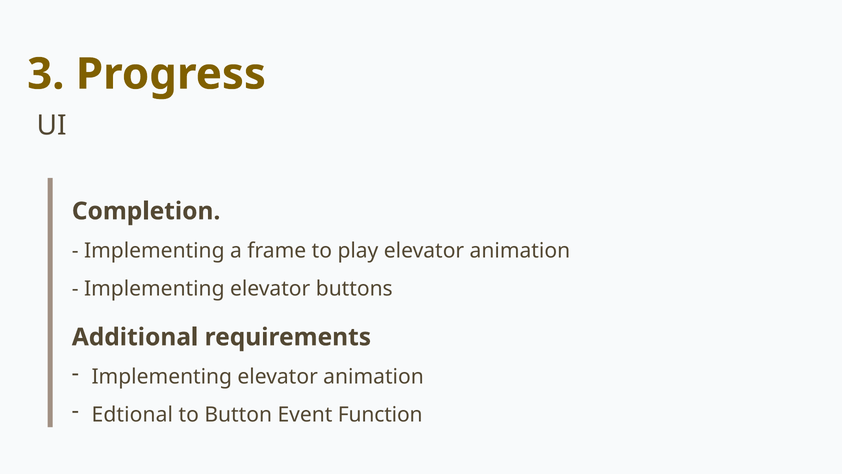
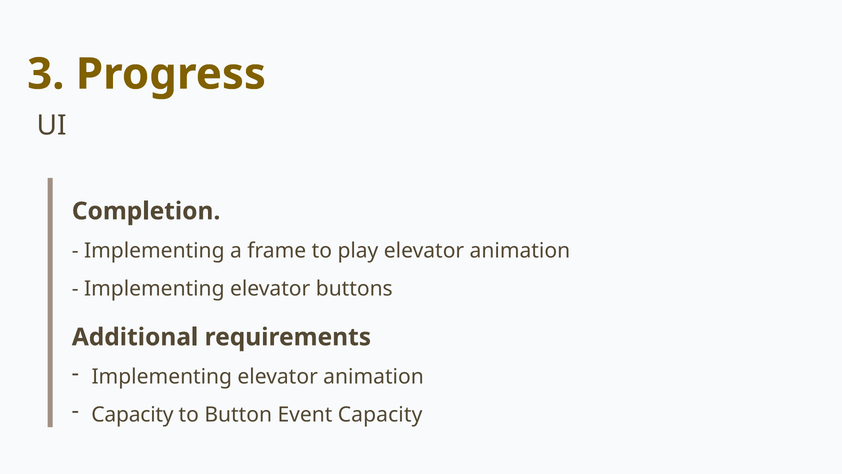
Edtional at (132, 415): Edtional -> Capacity
Event Function: Function -> Capacity
